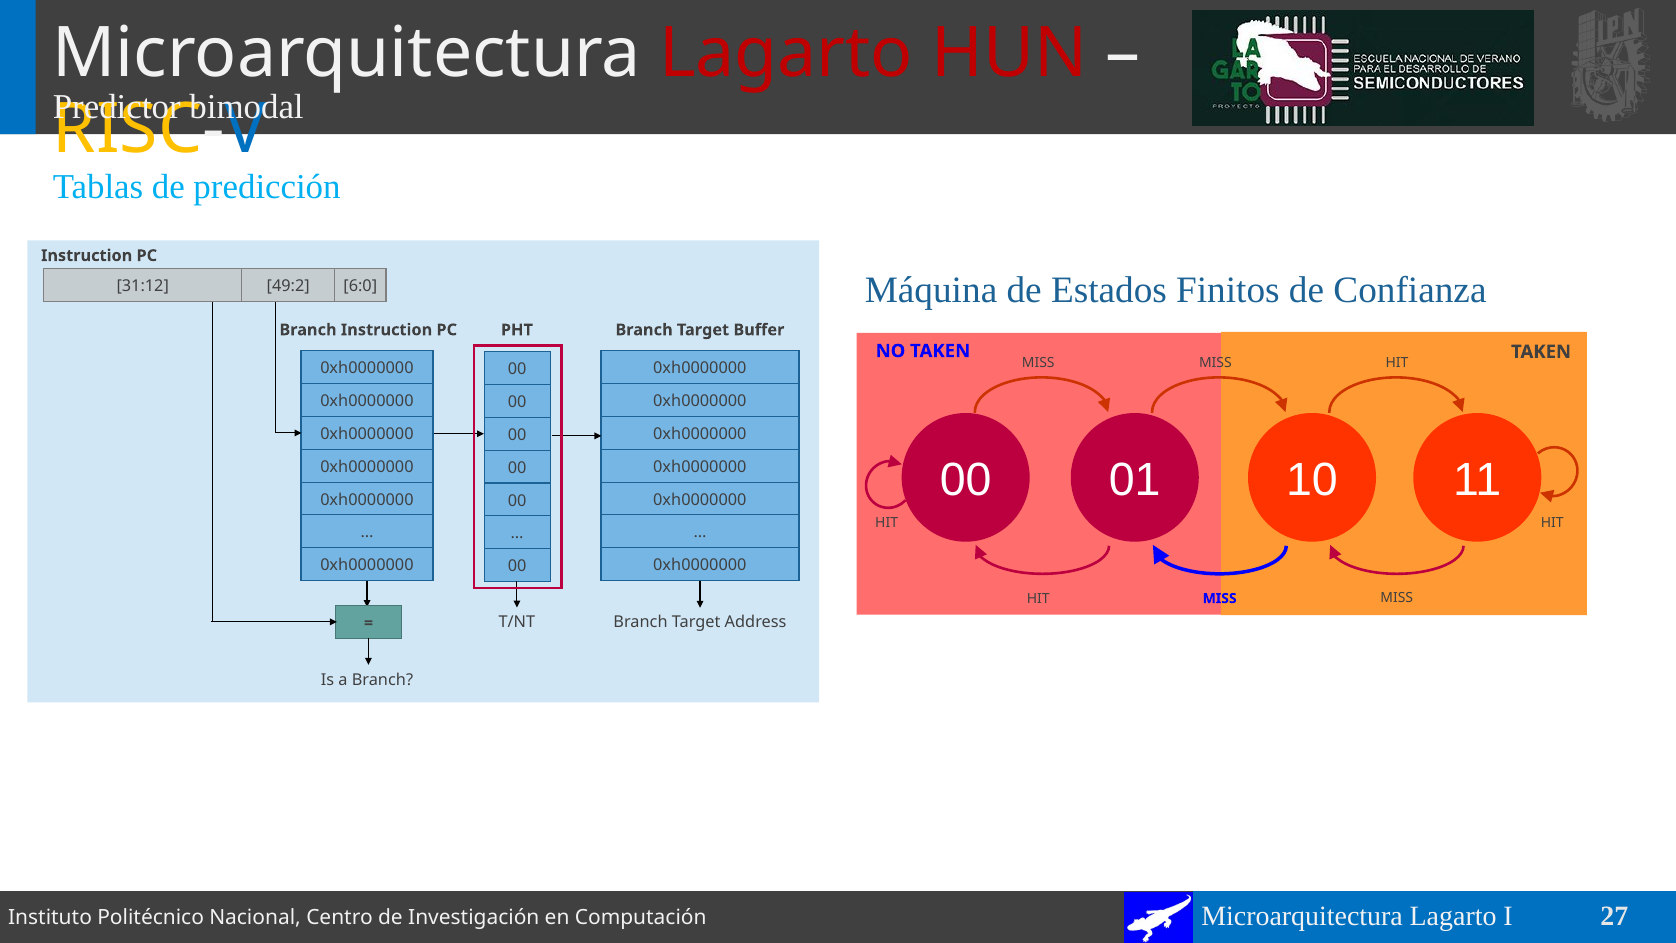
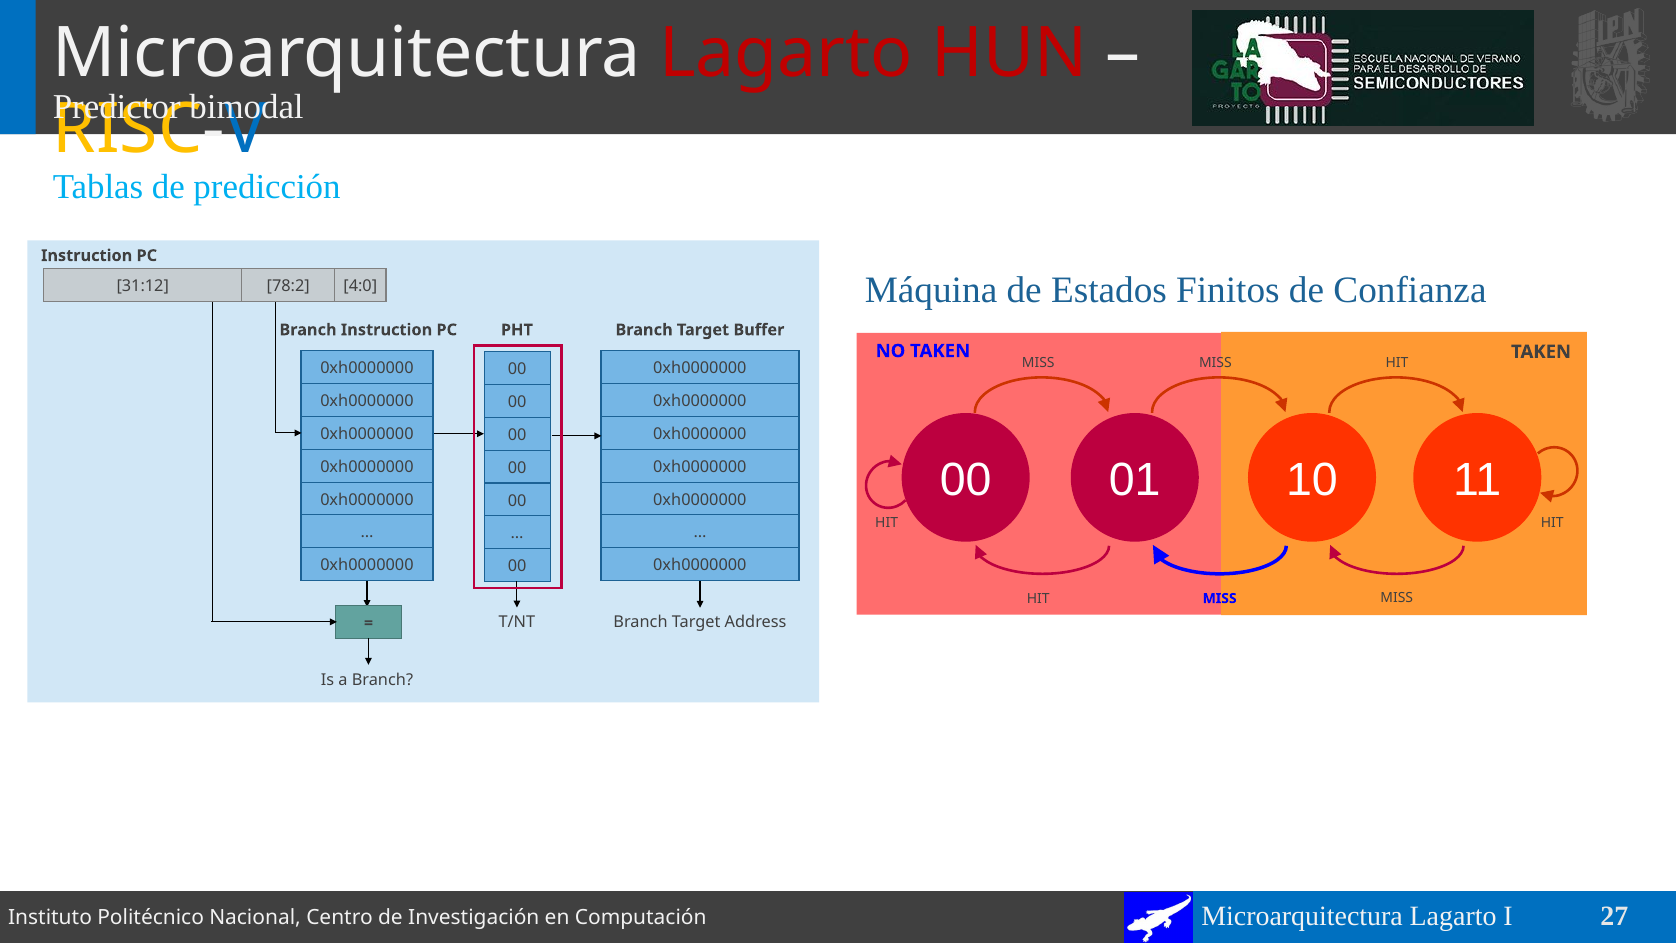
49:2: 49:2 -> 78:2
6:0: 6:0 -> 4:0
